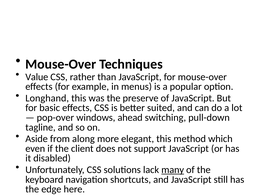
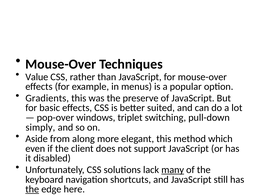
Longhand: Longhand -> Gradients
ahead: ahead -> triplet
tagline: tagline -> simply
the at (32, 189) underline: none -> present
